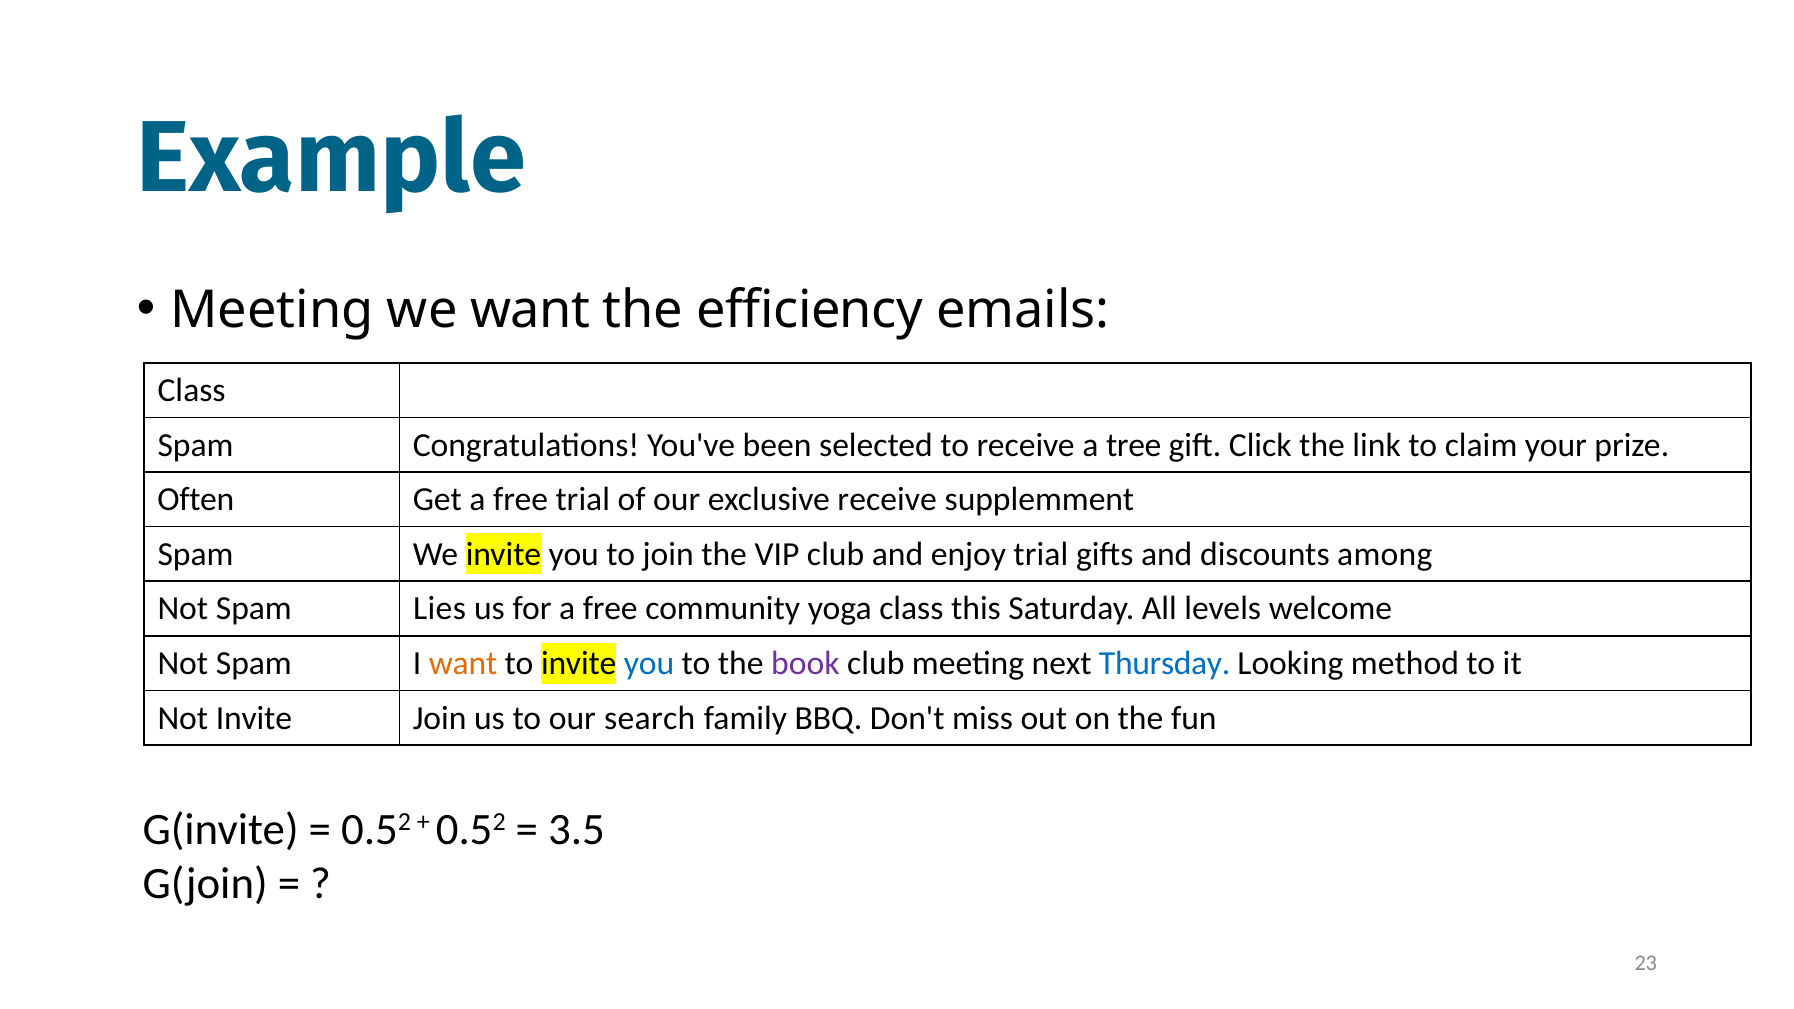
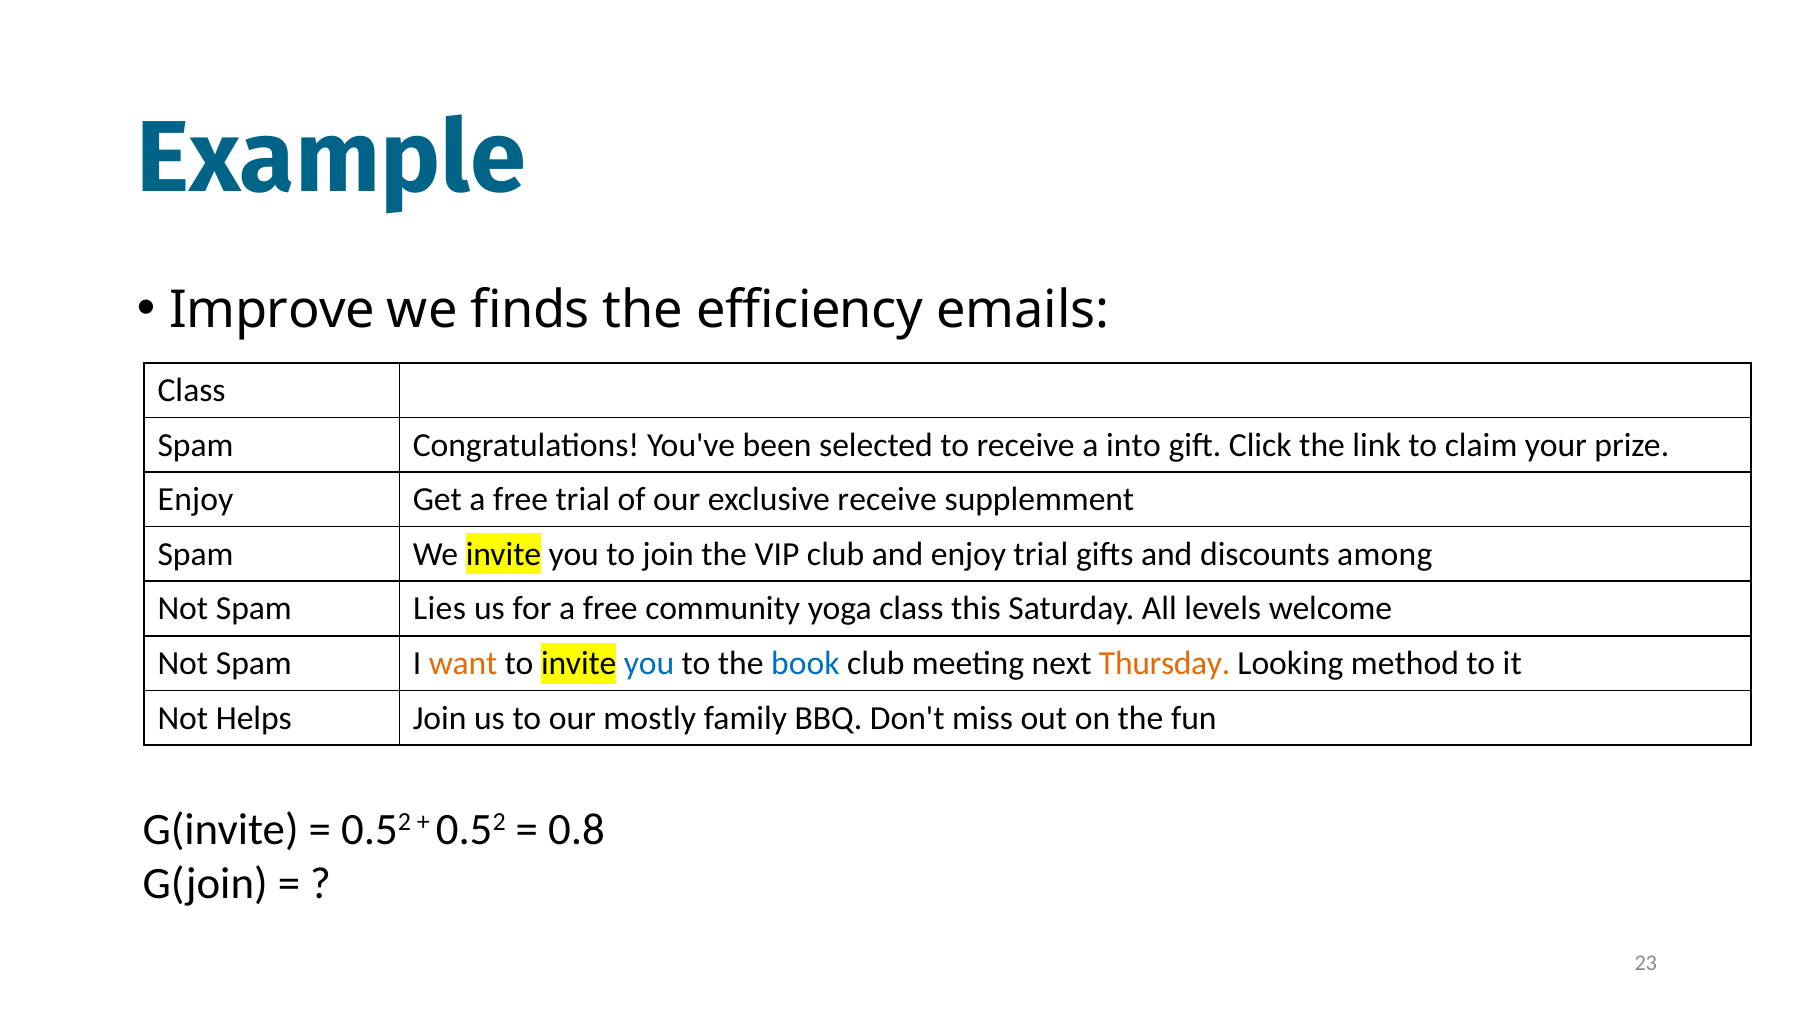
Meeting at (272, 310): Meeting -> Improve
we want: want -> finds
tree: tree -> into
Often at (196, 500): Often -> Enjoy
book colour: purple -> blue
Thursday colour: blue -> orange
Not Invite: Invite -> Helps
search: search -> mostly
3.5: 3.5 -> 0.8
